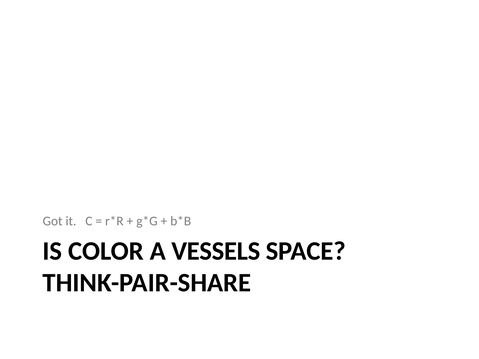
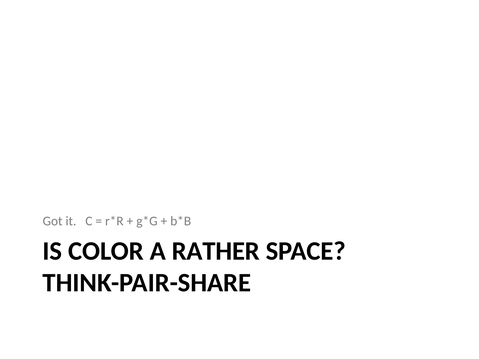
VESSELS: VESSELS -> RATHER
